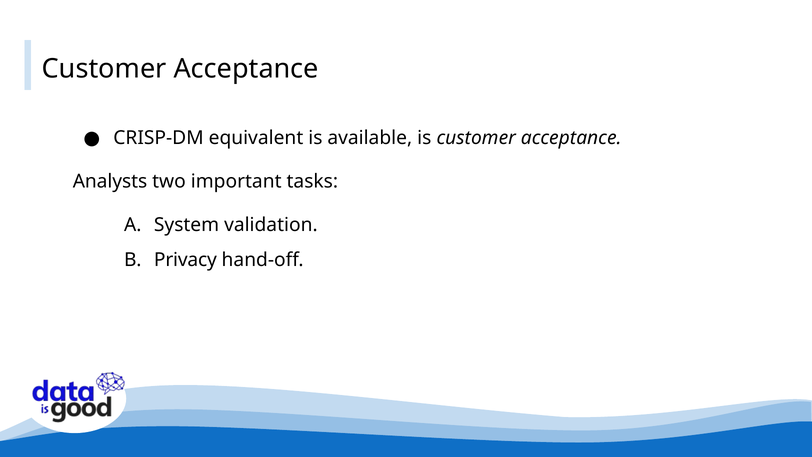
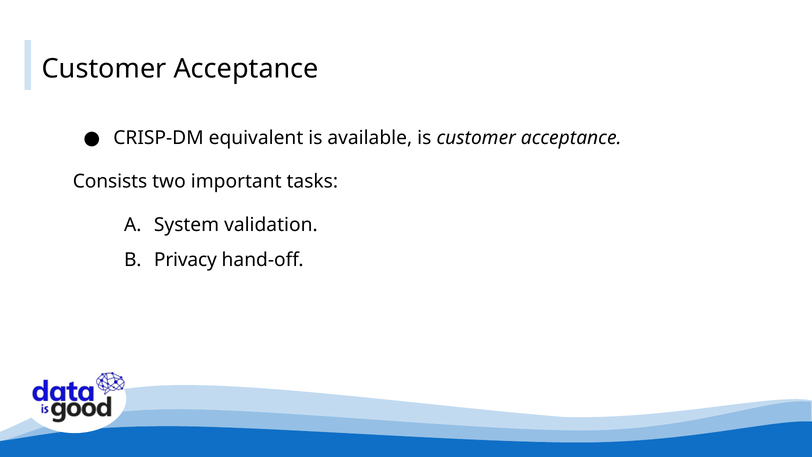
Analysts: Analysts -> Consists
